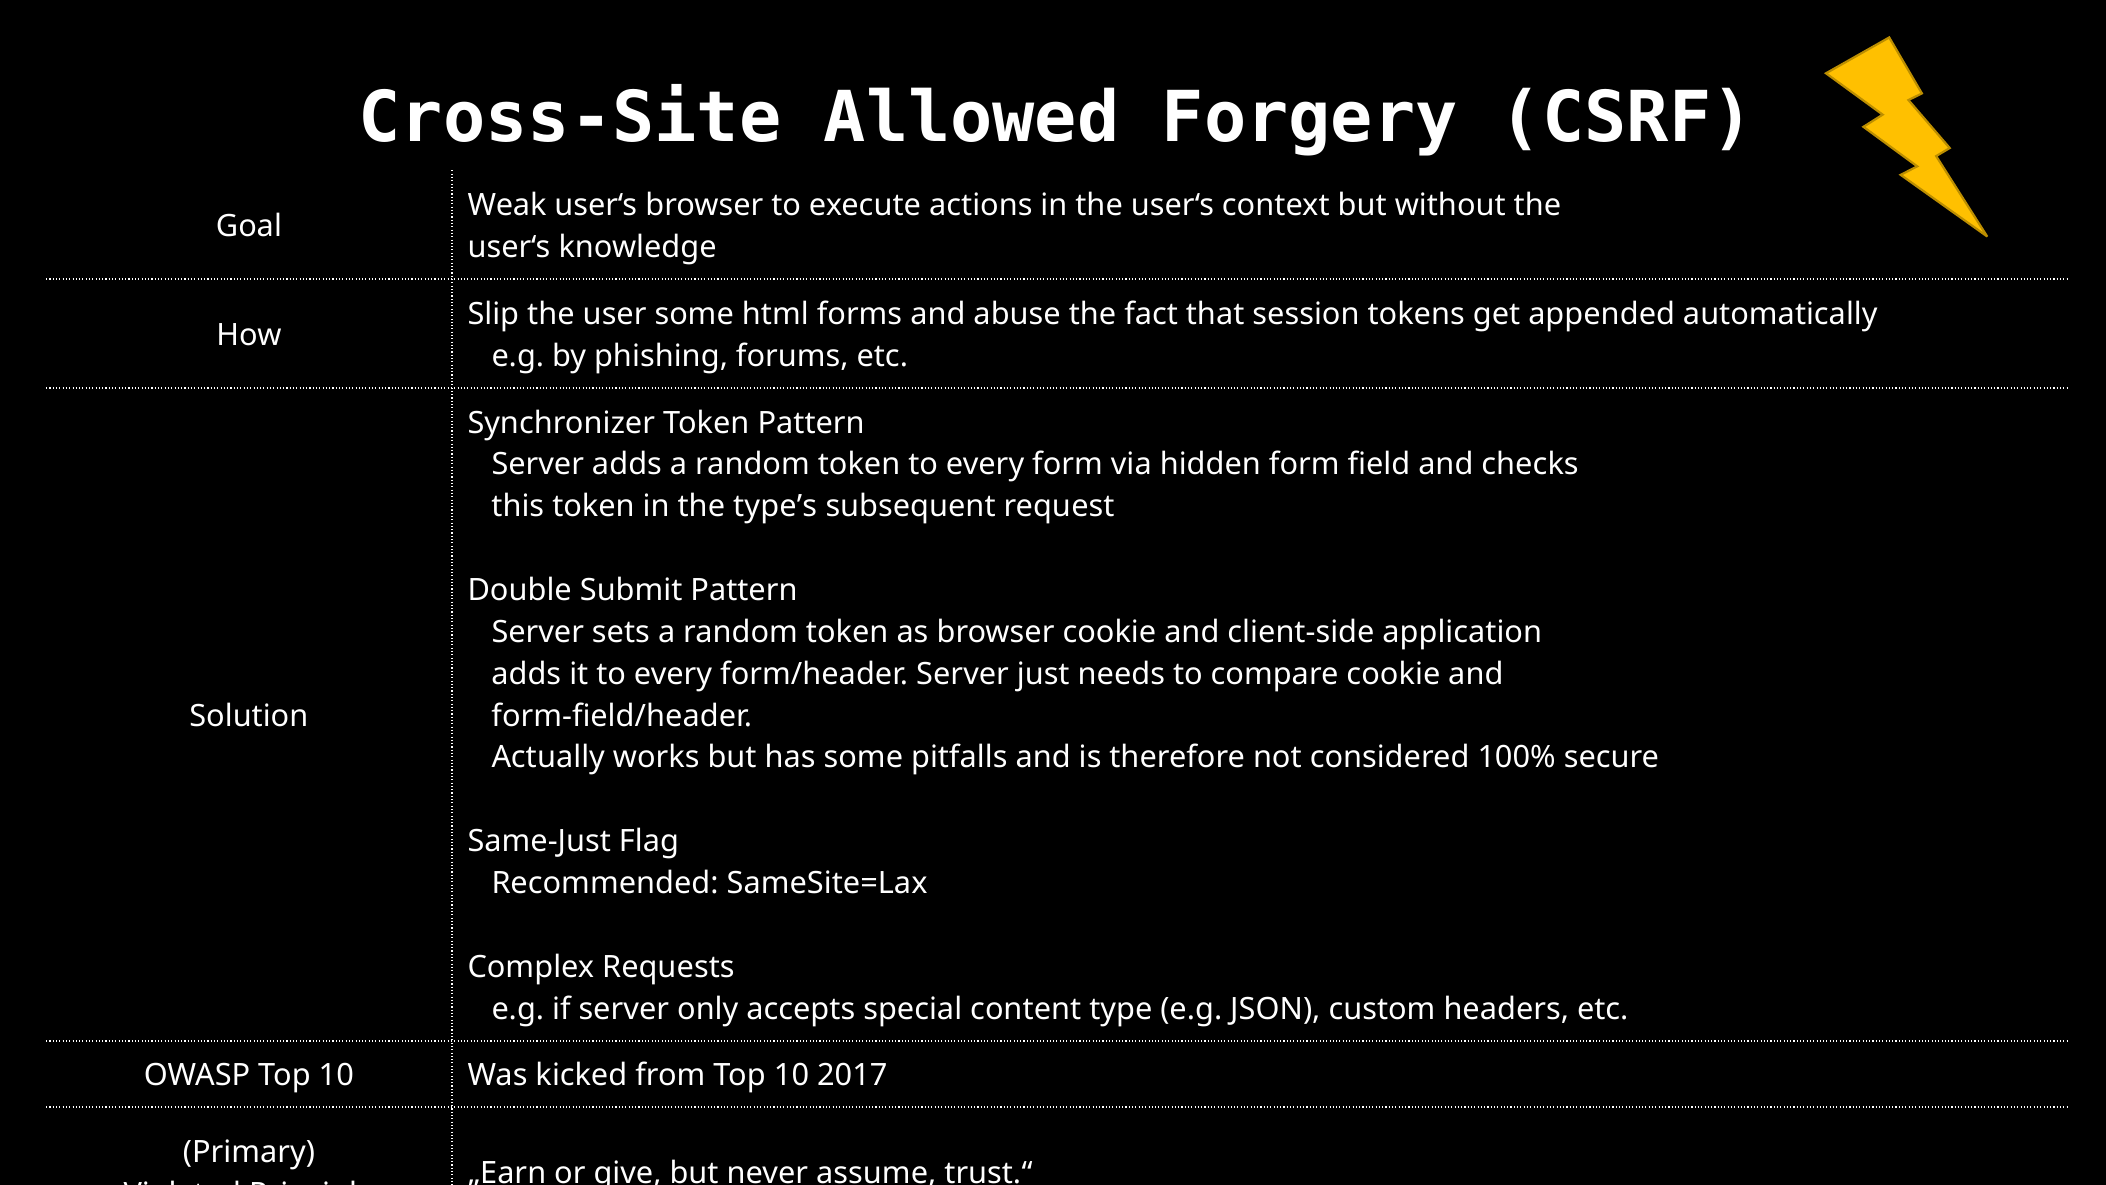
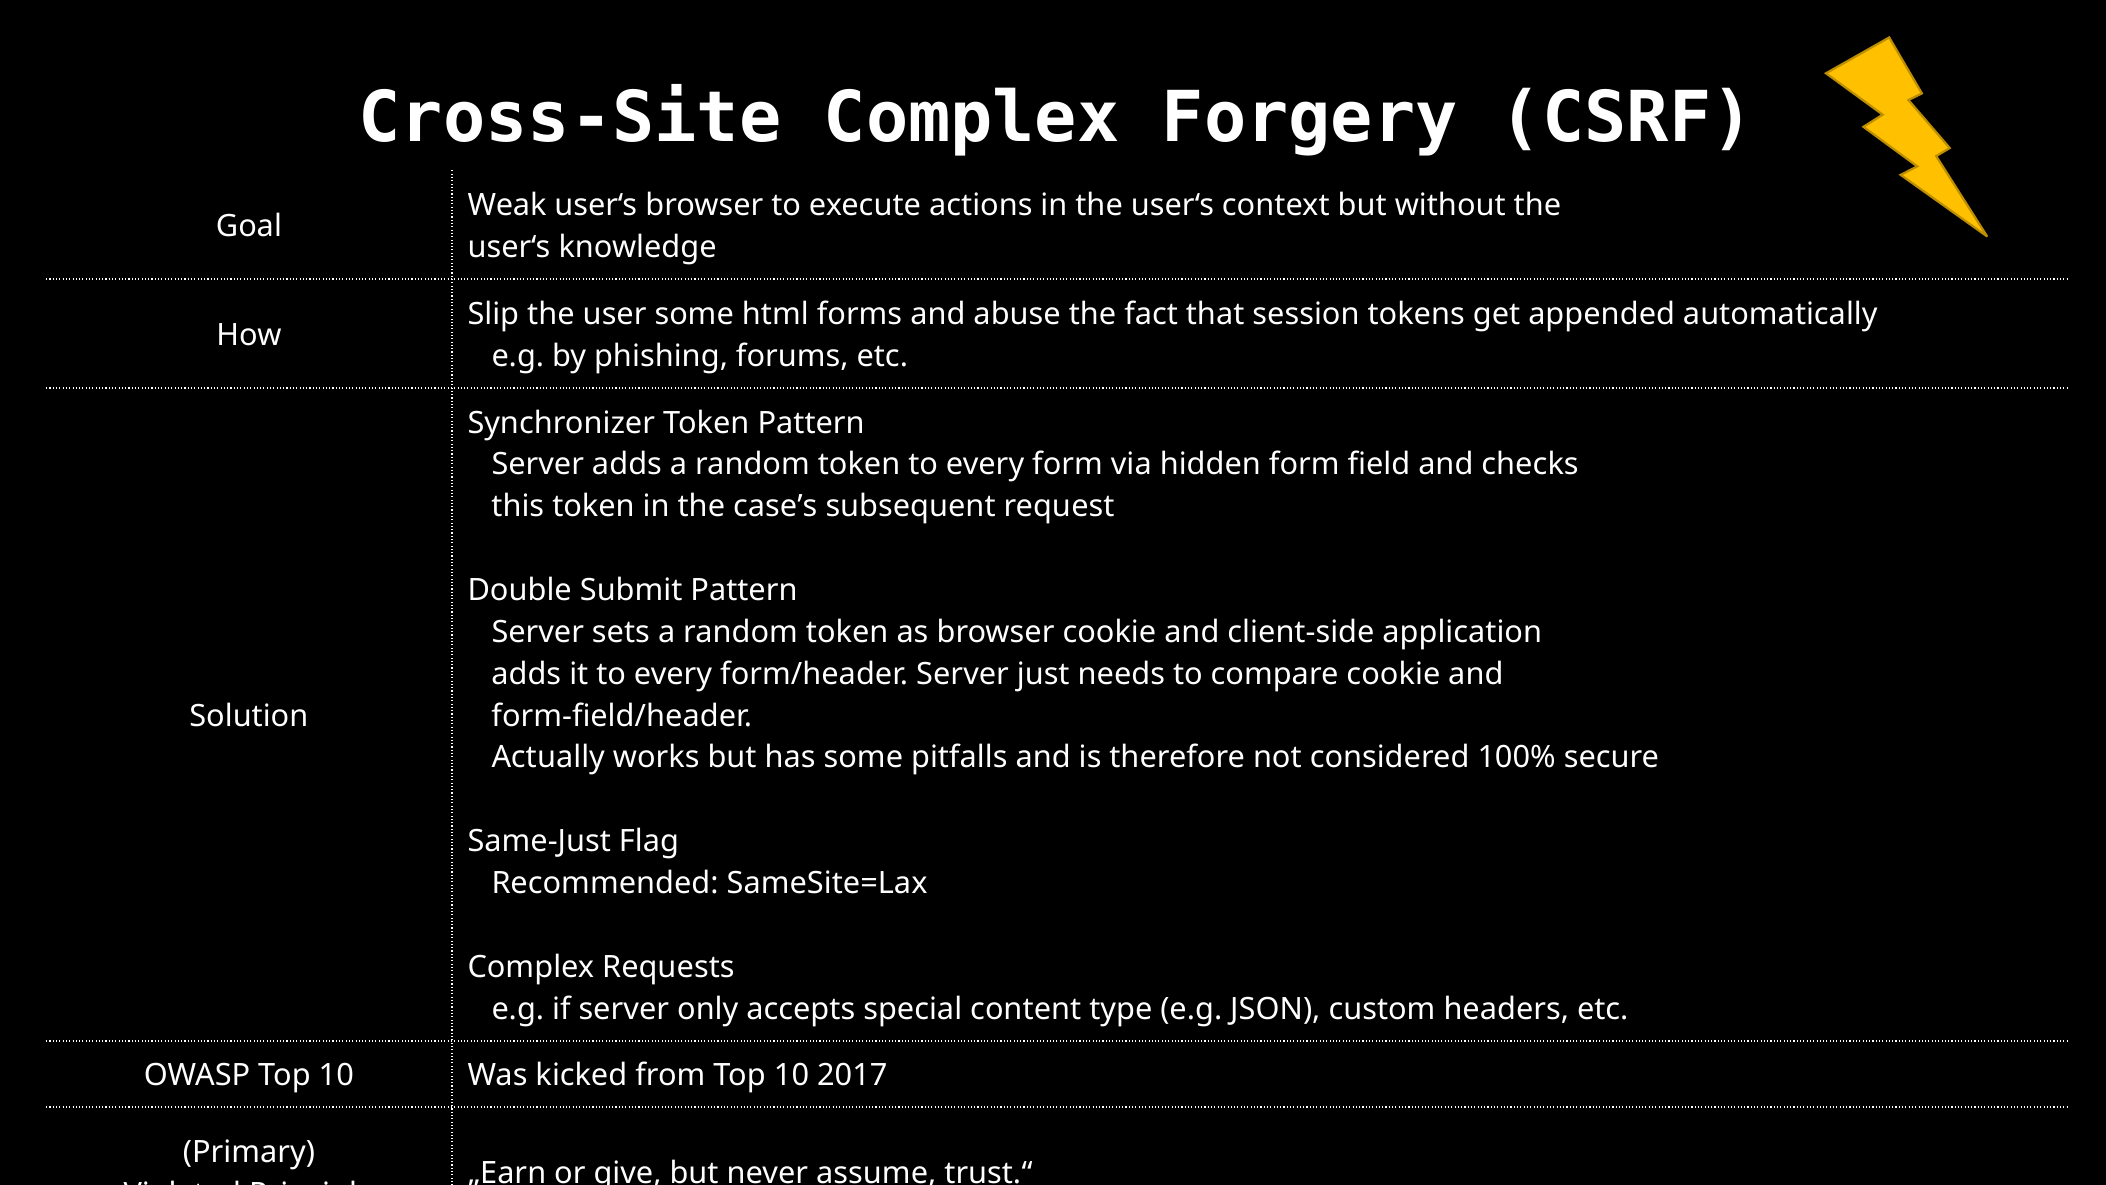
Cross-Site Allowed: Allowed -> Complex
type’s: type’s -> case’s
